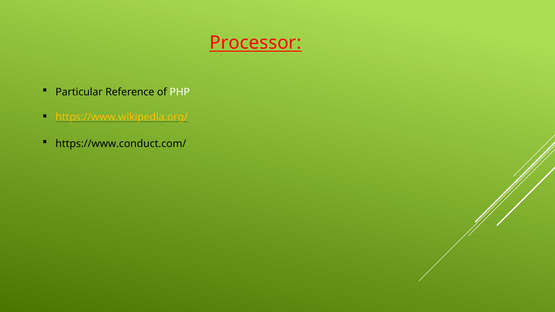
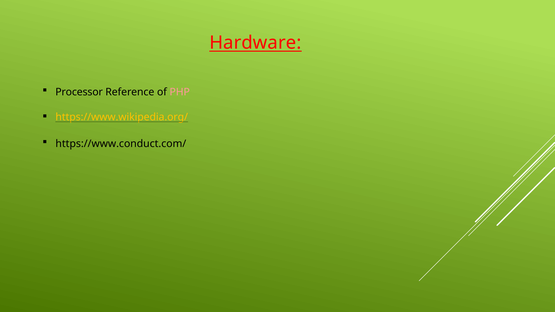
Processor: Processor -> Hardware
Particular: Particular -> Processor
PHP colour: white -> pink
